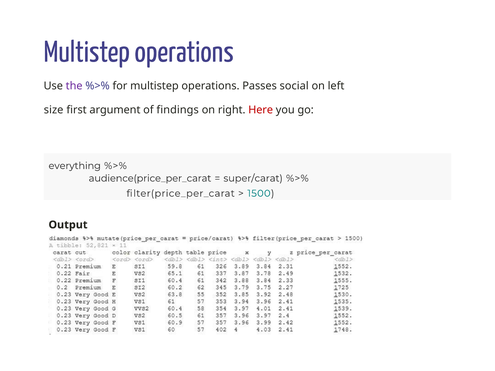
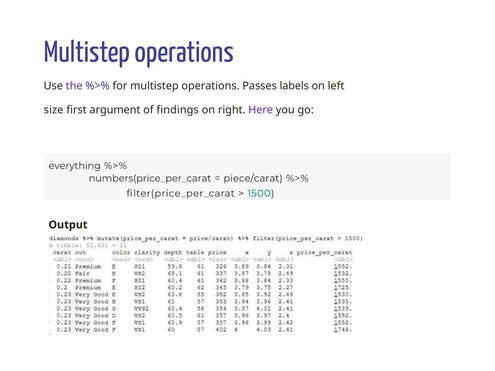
social: social -> labels
Here colour: red -> purple
audience(price_per_carat: audience(price_per_carat -> numbers(price_per_carat
super/carat: super/carat -> piece/carat
